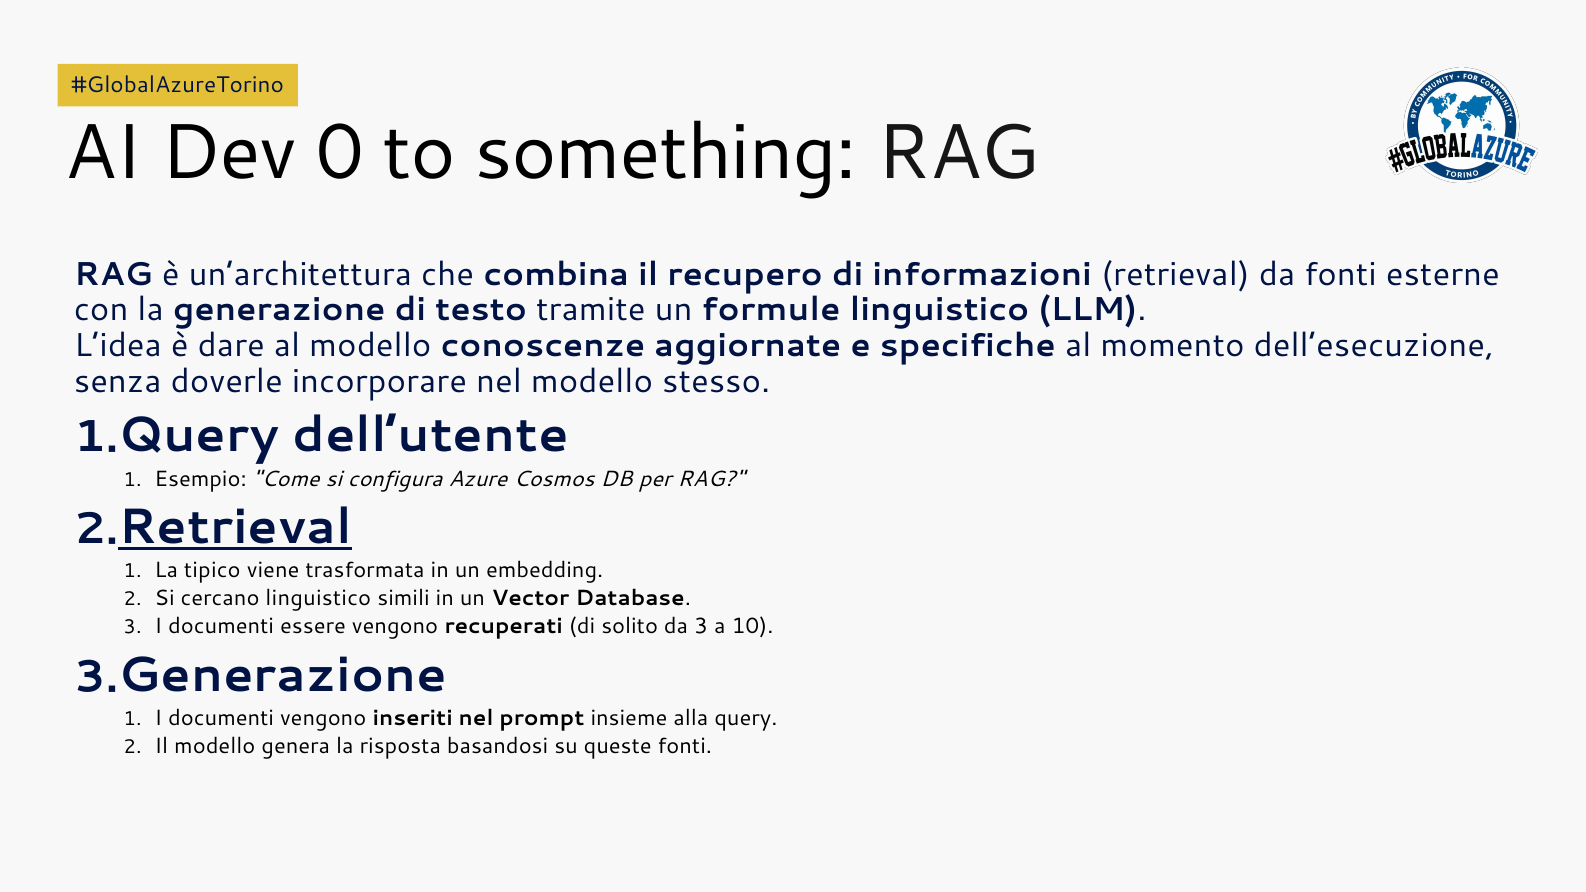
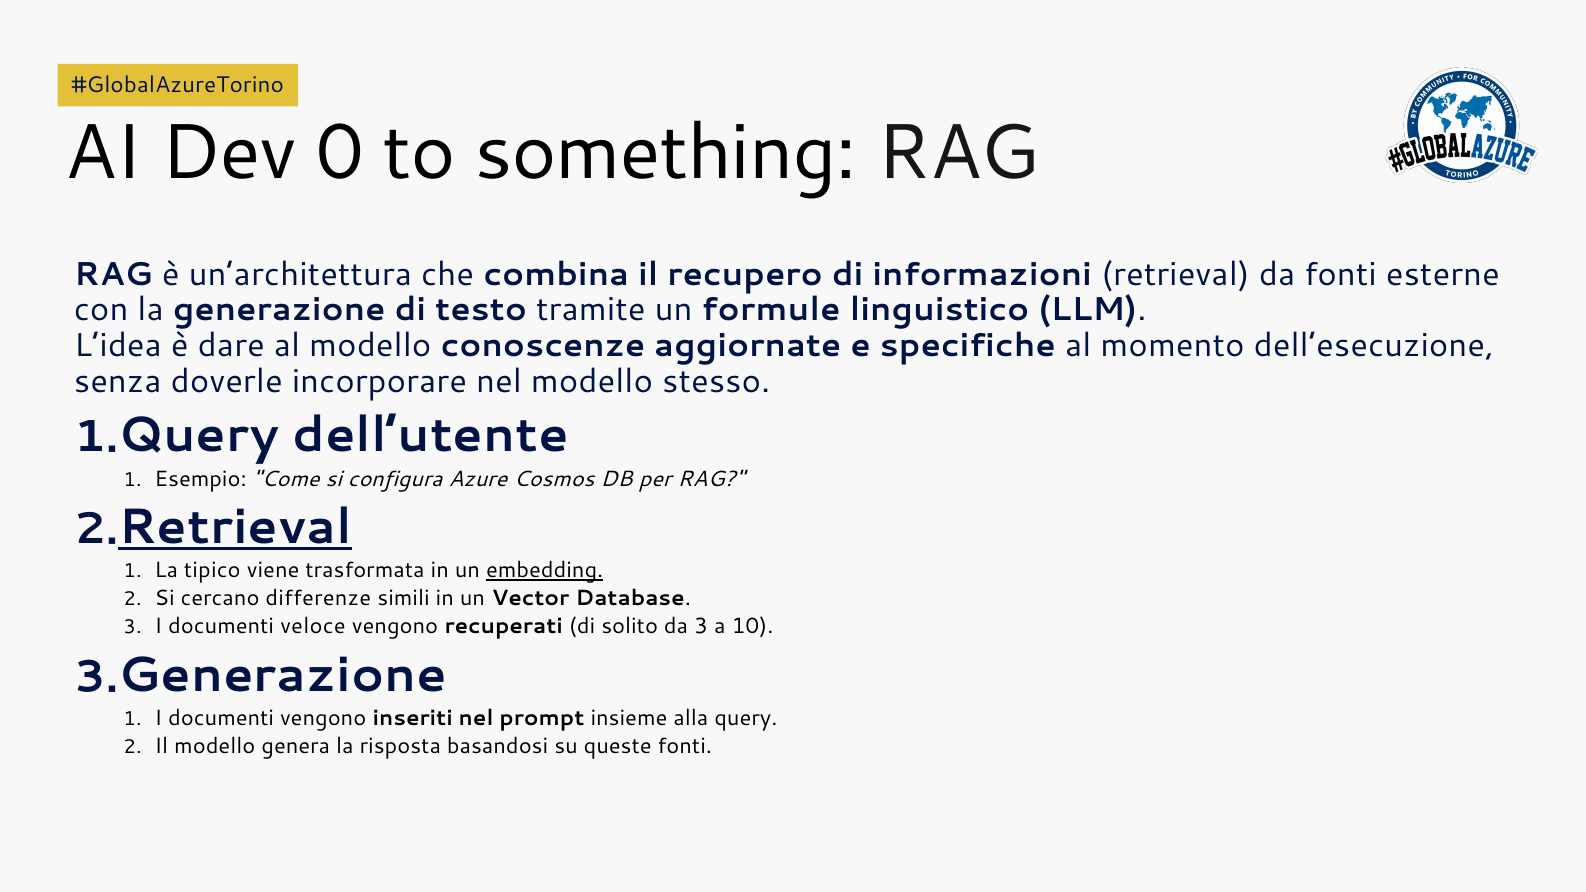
embedding underline: none -> present
cercano linguistico: linguistico -> differenze
essere: essere -> veloce
